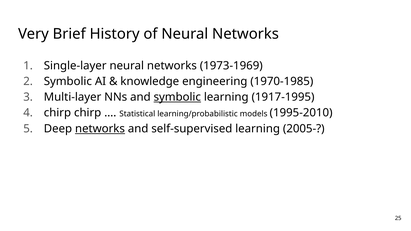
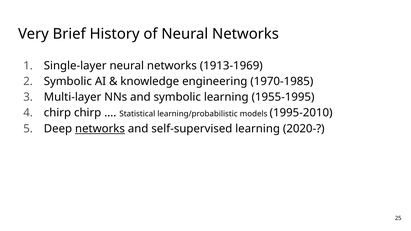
1973-1969: 1973-1969 -> 1913-1969
symbolic at (177, 97) underline: present -> none
1917-1995: 1917-1995 -> 1955-1995
2005-: 2005- -> 2020-
